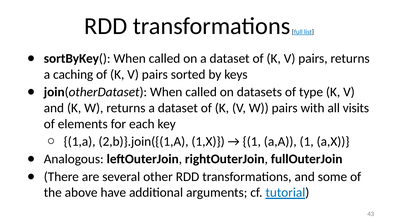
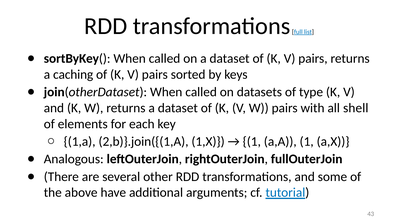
visits: visits -> shell
